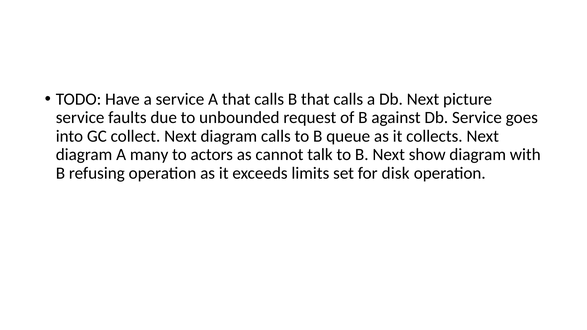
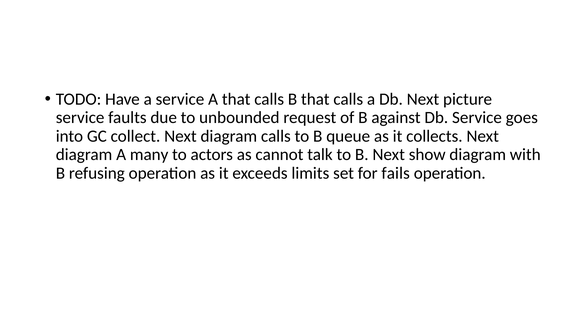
disk: disk -> fails
